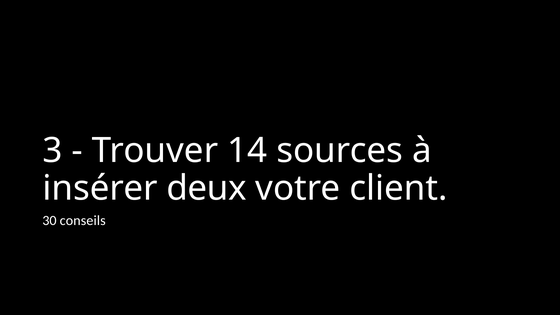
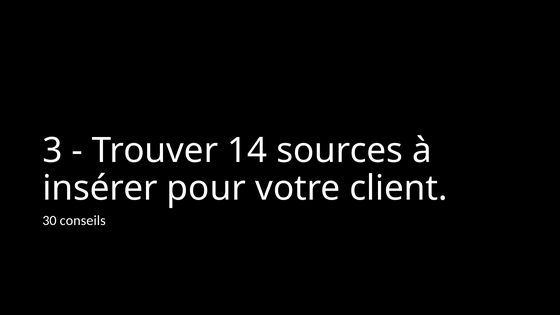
deux: deux -> pour
